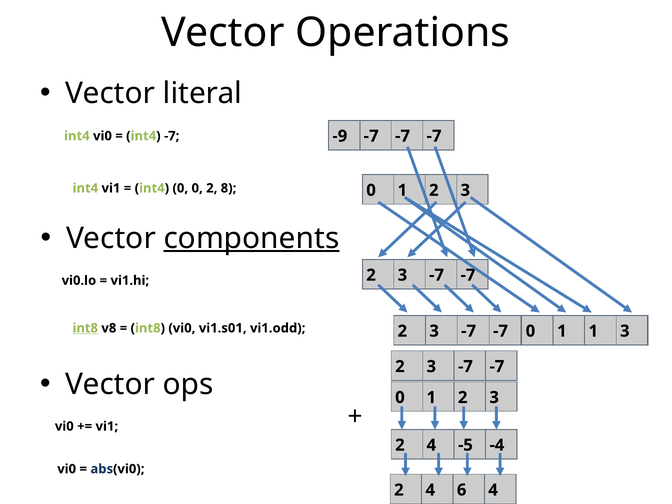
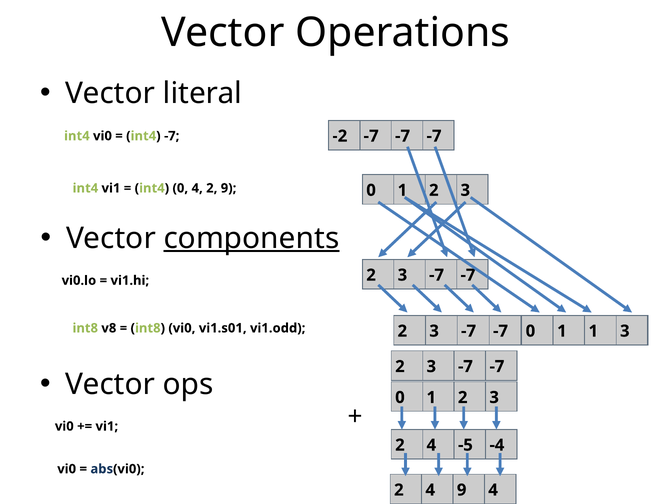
-9: -9 -> -2
0 0: 0 -> 4
2 8: 8 -> 9
int8 at (85, 328) underline: present -> none
4 6: 6 -> 9
